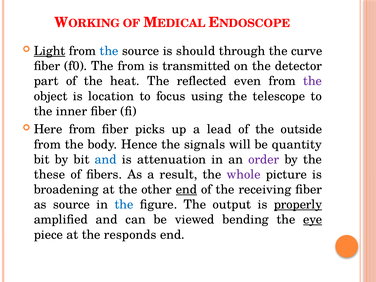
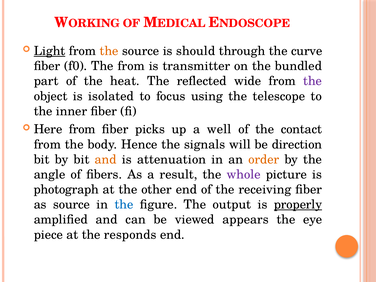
the at (109, 51) colour: blue -> orange
transmitted: transmitted -> transmitter
detector: detector -> bundled
even: even -> wide
location: location -> isolated
lead: lead -> well
outside: outside -> contact
quantity: quantity -> direction
and at (106, 159) colour: blue -> orange
order colour: purple -> orange
these: these -> angle
broadening: broadening -> photograph
end at (186, 190) underline: present -> none
bending: bending -> appears
eye underline: present -> none
